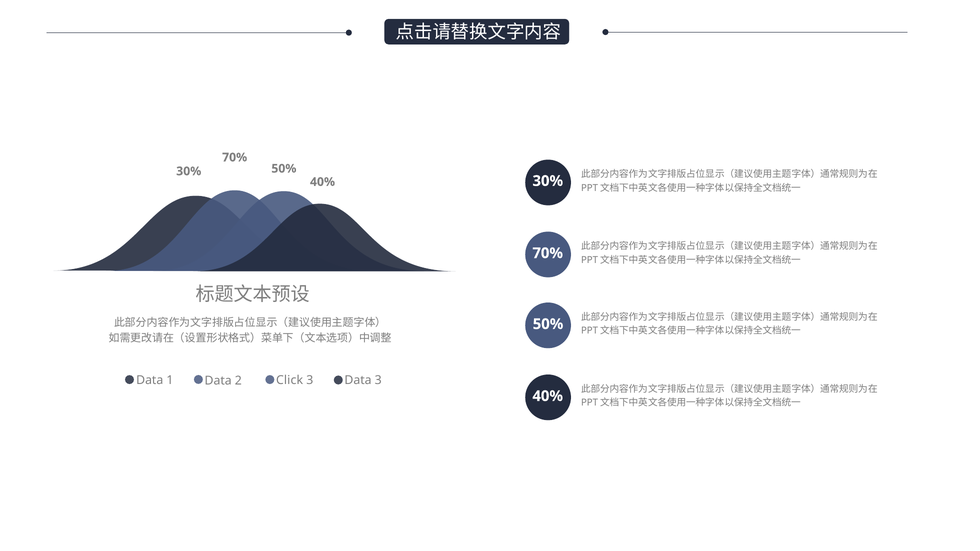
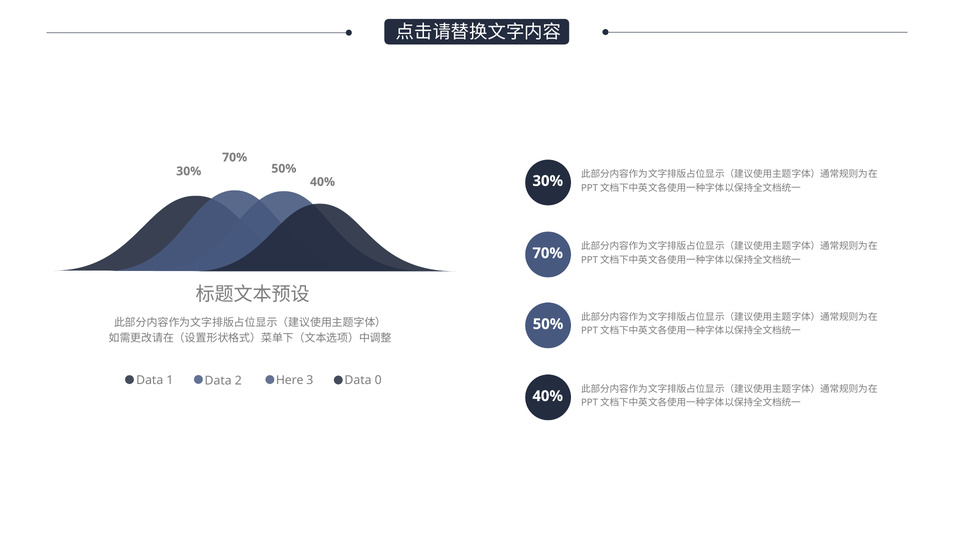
Click: Click -> Here
Data 3: 3 -> 0
